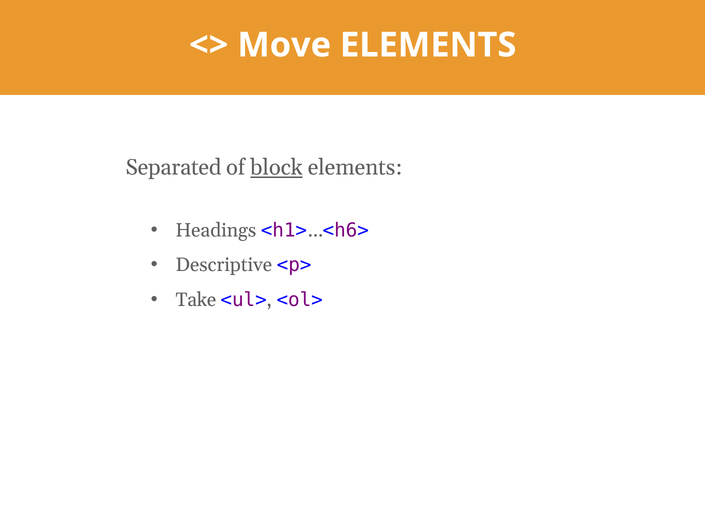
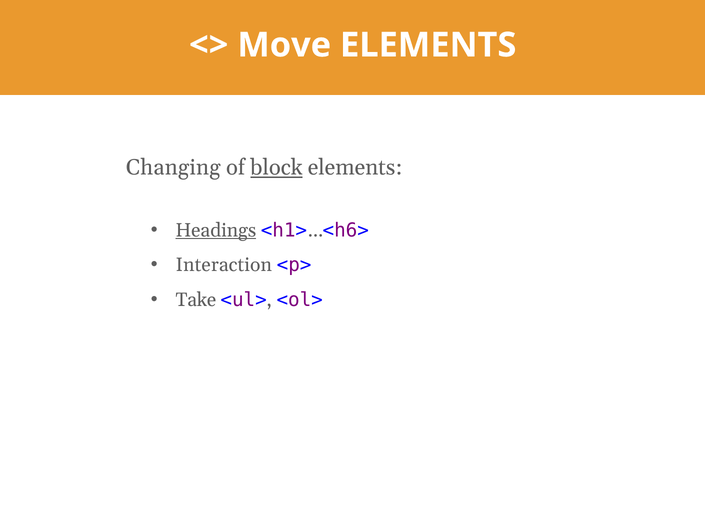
Separated: Separated -> Changing
Headings underline: none -> present
Descriptive: Descriptive -> Interaction
